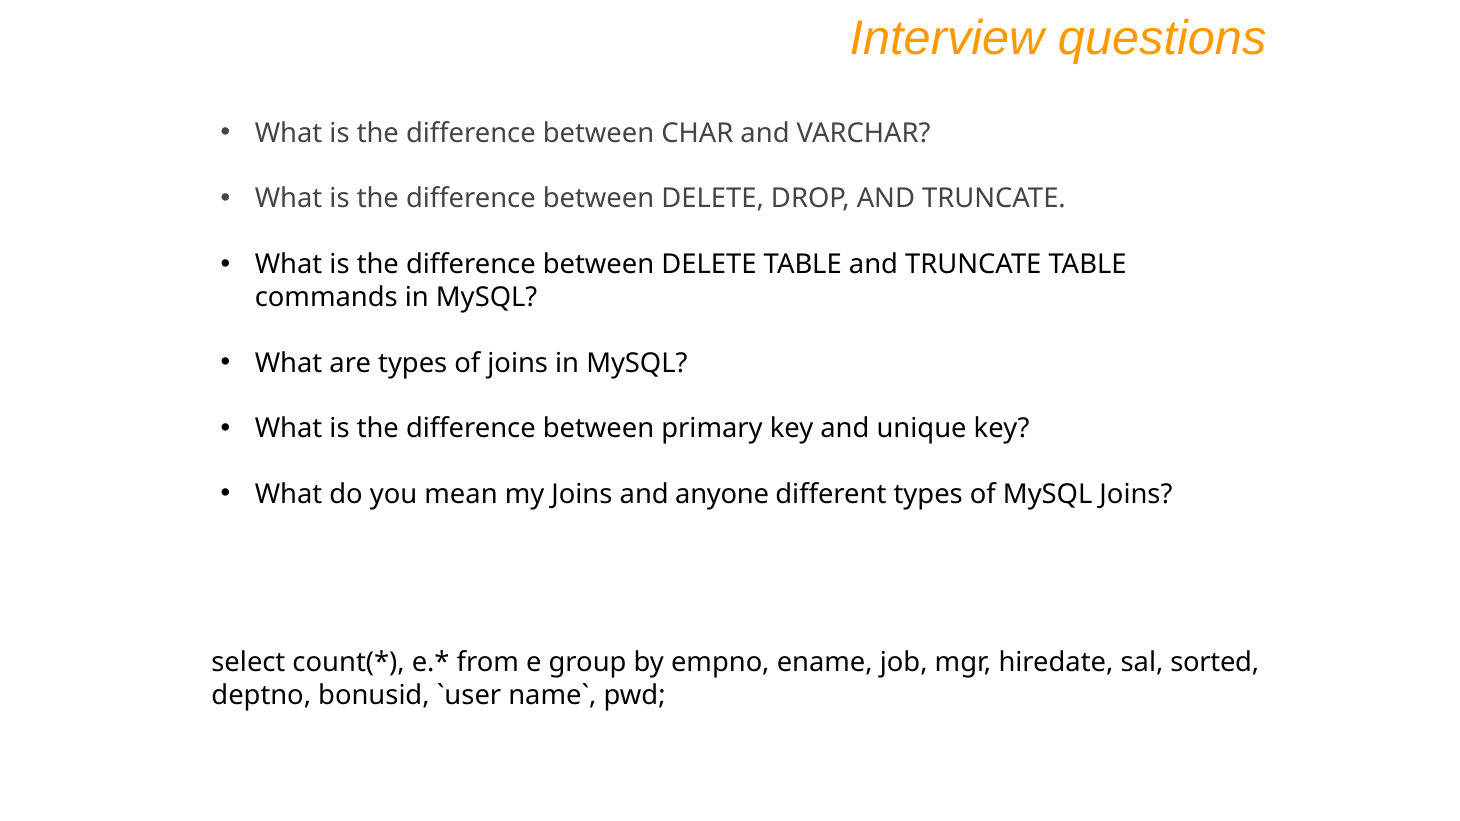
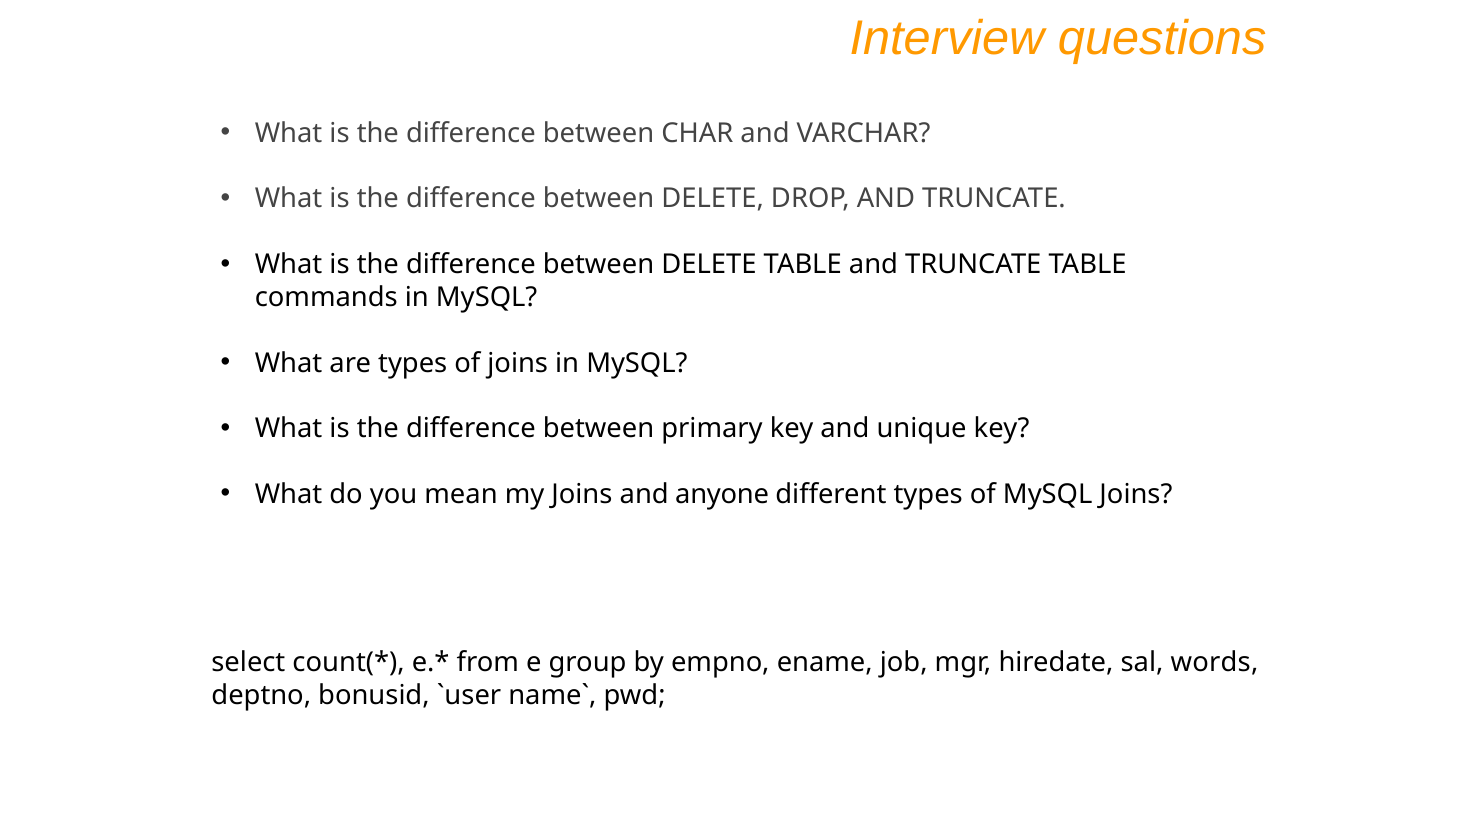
sorted: sorted -> words
